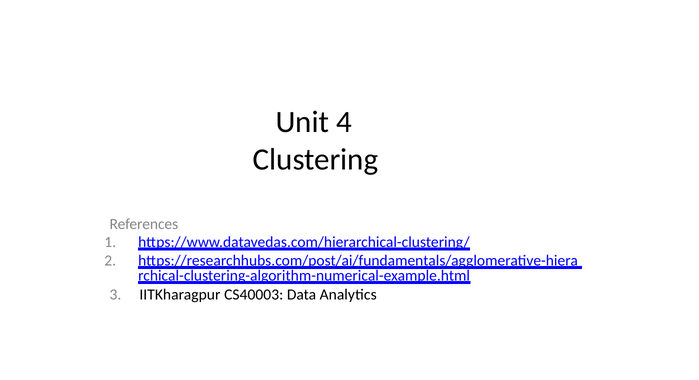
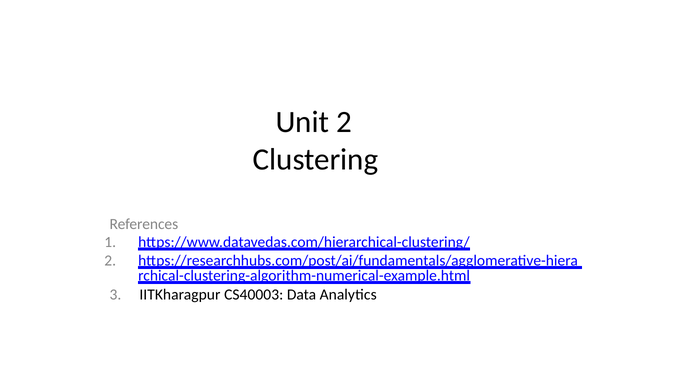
Unit 4: 4 -> 2
